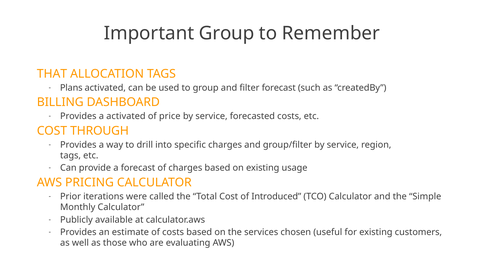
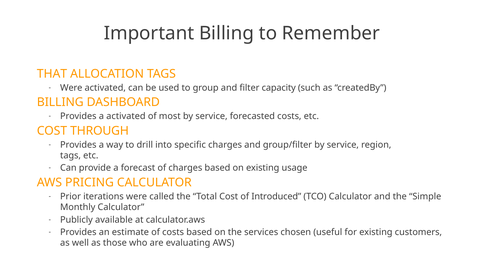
Important Group: Group -> Billing
Plans at (71, 88): Plans -> Were
filter forecast: forecast -> capacity
price: price -> most
